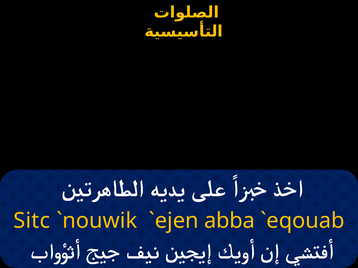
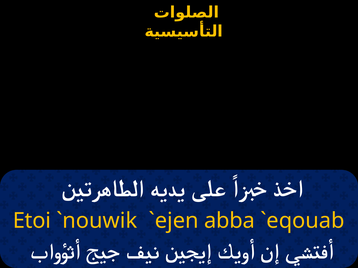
Sitc: Sitc -> Etoi
